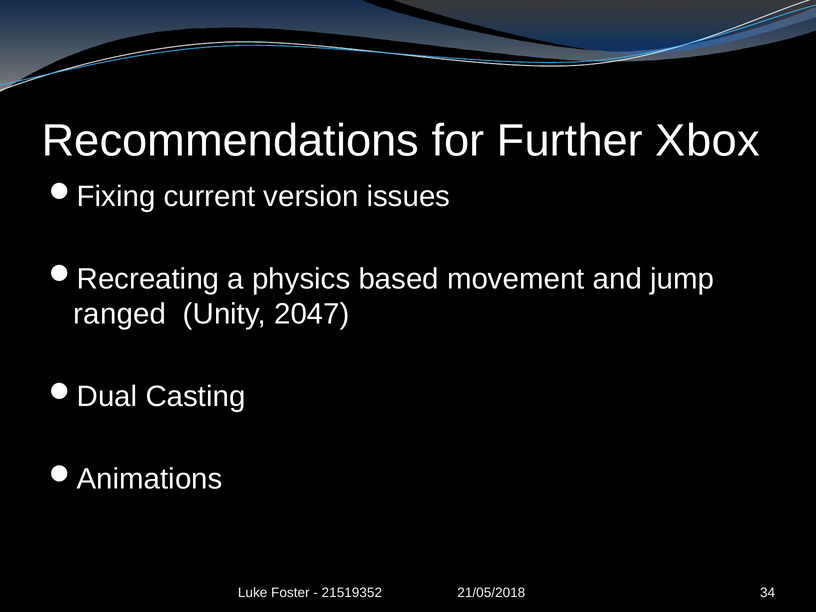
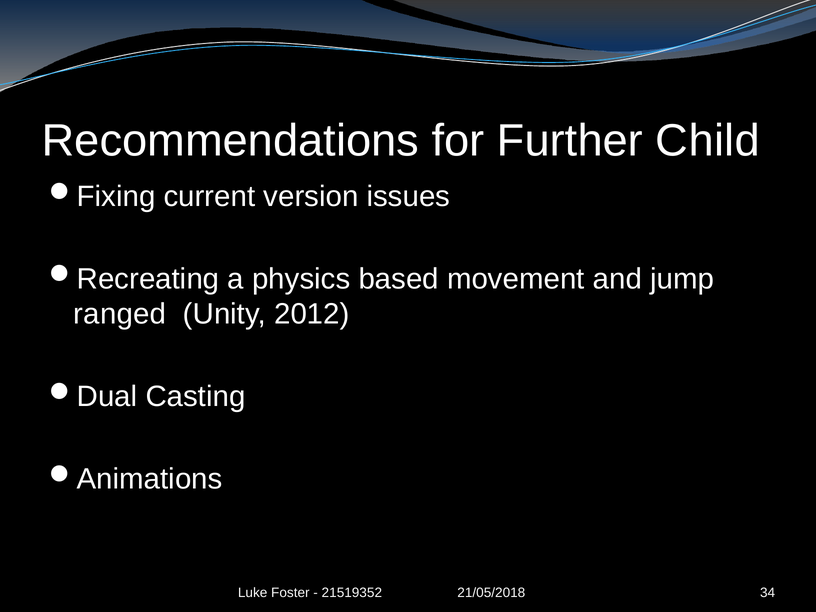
Xbox: Xbox -> Child
2047: 2047 -> 2012
